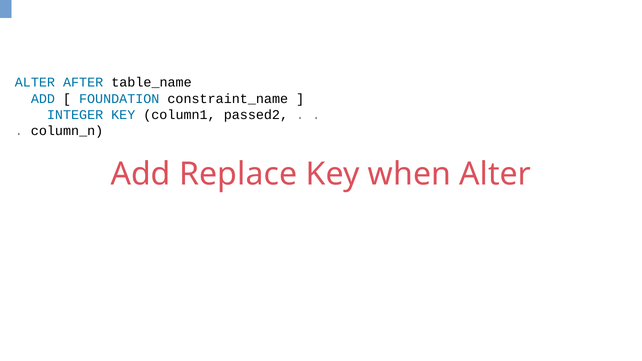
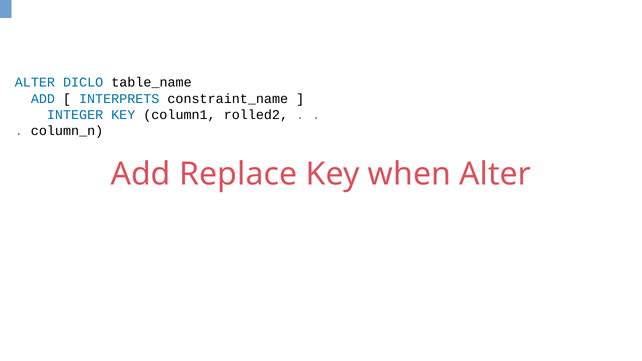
AFTER: AFTER -> DICLO
FOUNDATION: FOUNDATION -> INTERPRETS
passed2: passed2 -> rolled2
